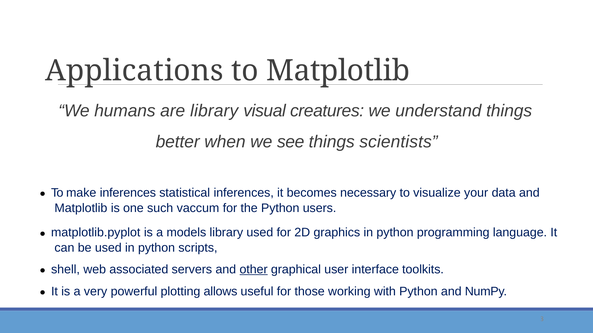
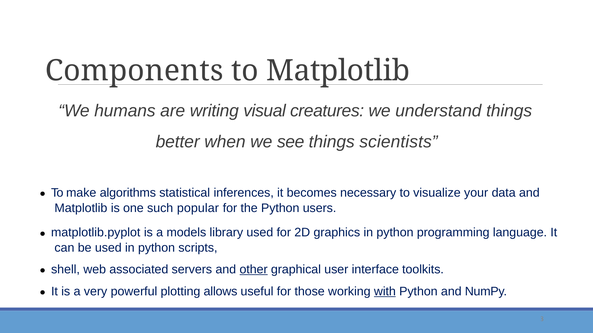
Applications: Applications -> Components
are library: library -> writing
make inferences: inferences -> algorithms
vaccum: vaccum -> popular
with underline: none -> present
